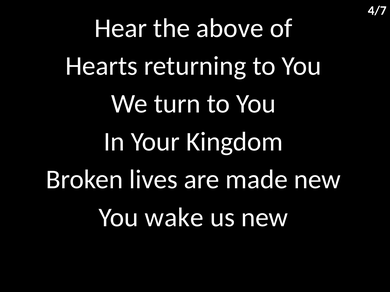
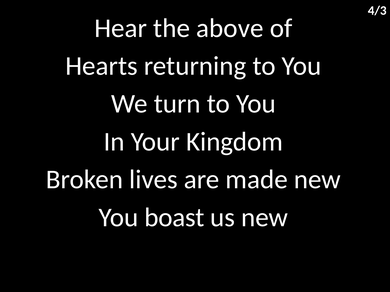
4/7: 4/7 -> 4/3
wake: wake -> boast
